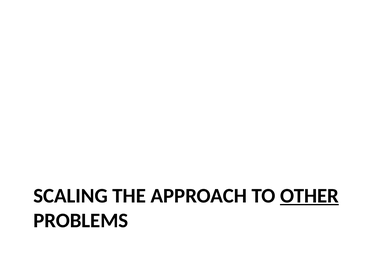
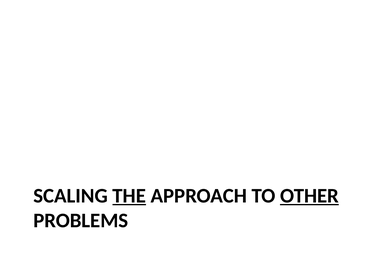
THE underline: none -> present
